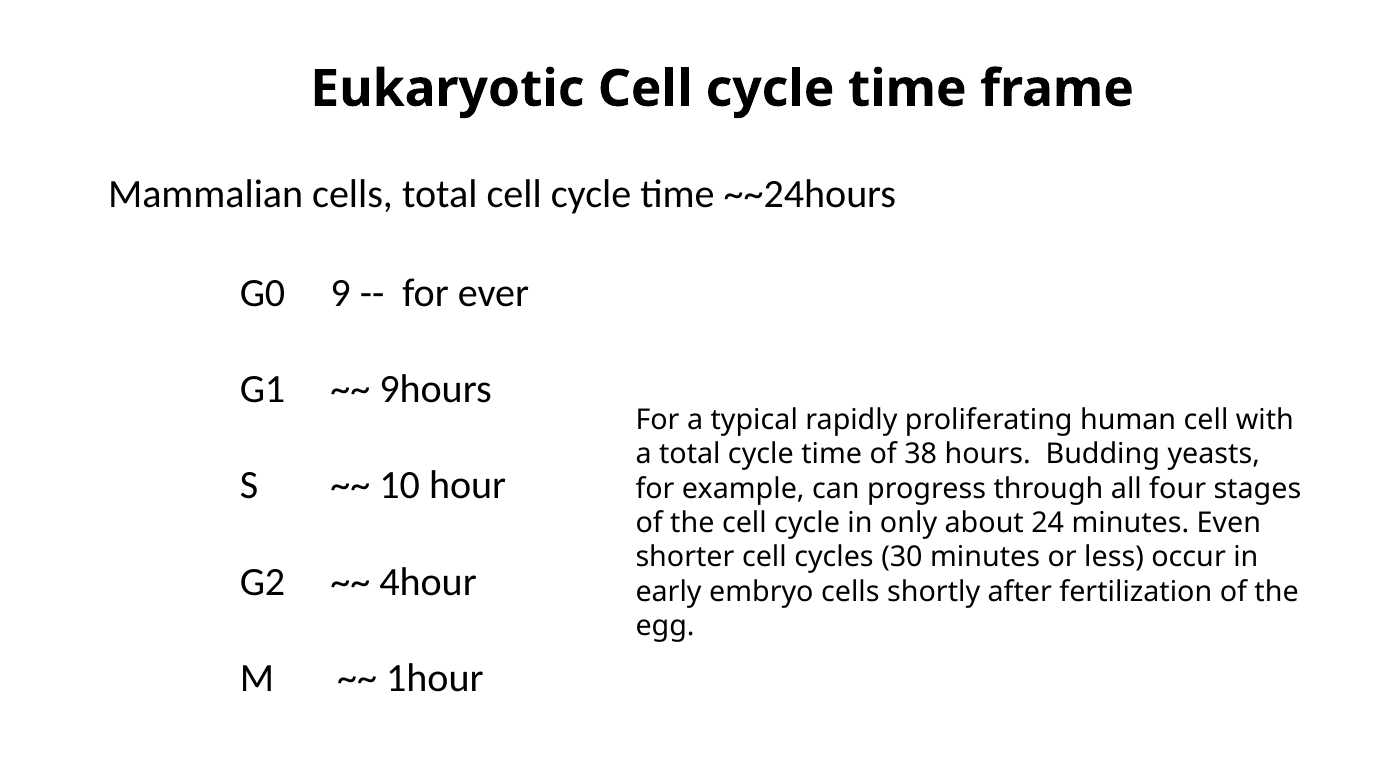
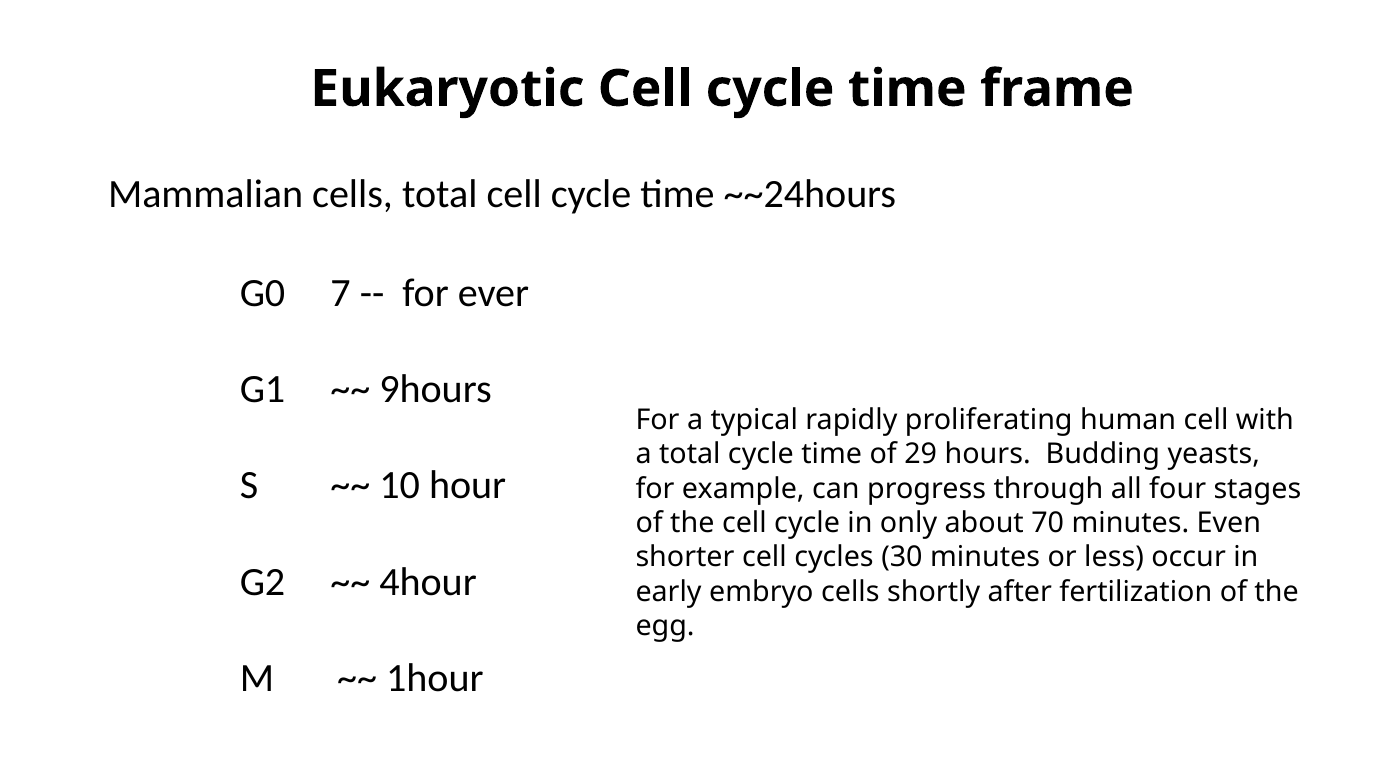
9: 9 -> 7
38: 38 -> 29
24: 24 -> 70
